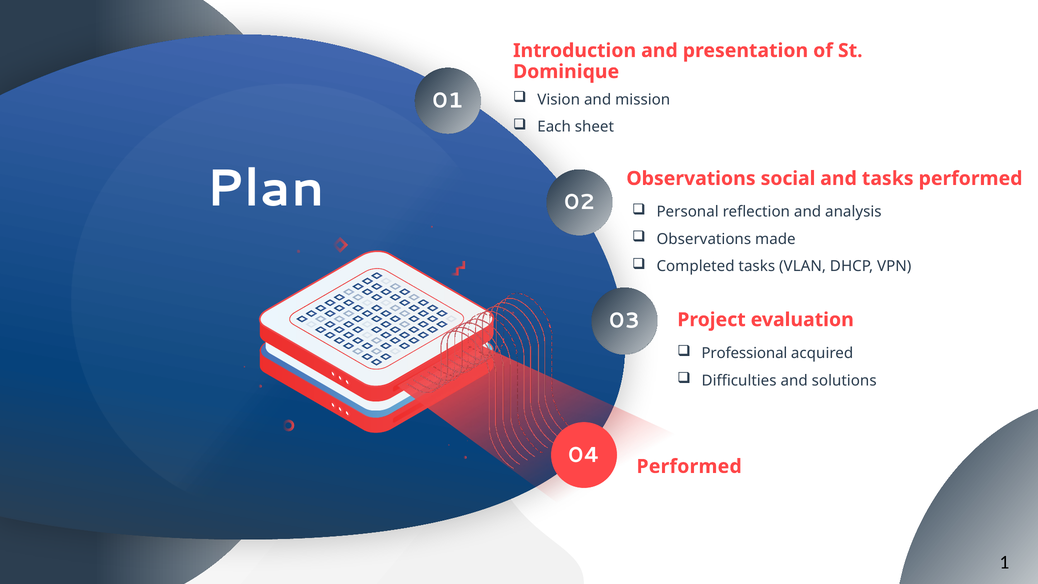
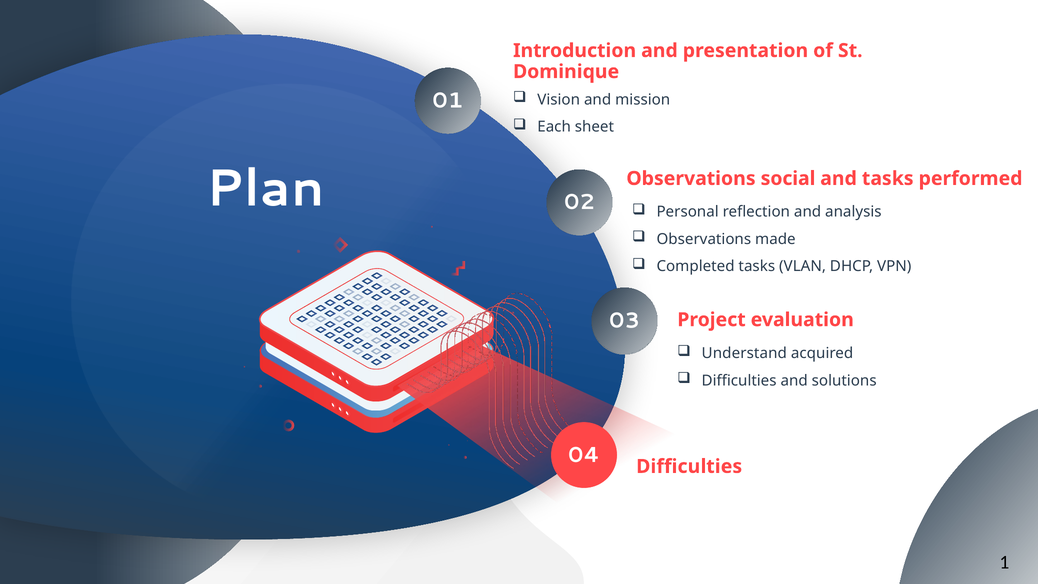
Professional: Professional -> Understand
Performed at (689, 466): Performed -> Difficulties
